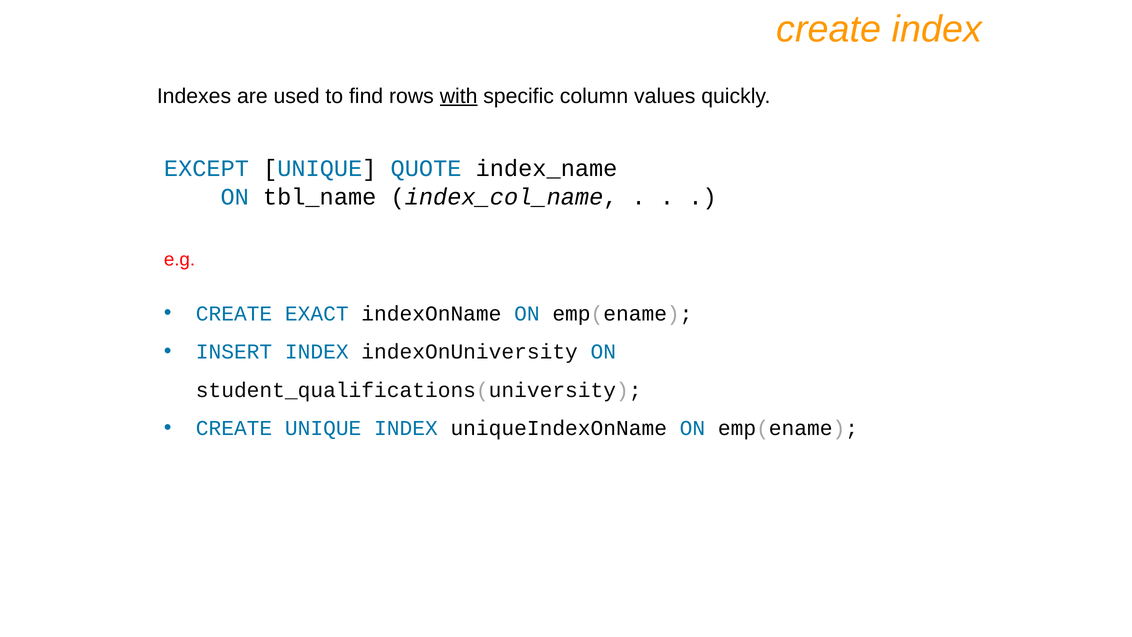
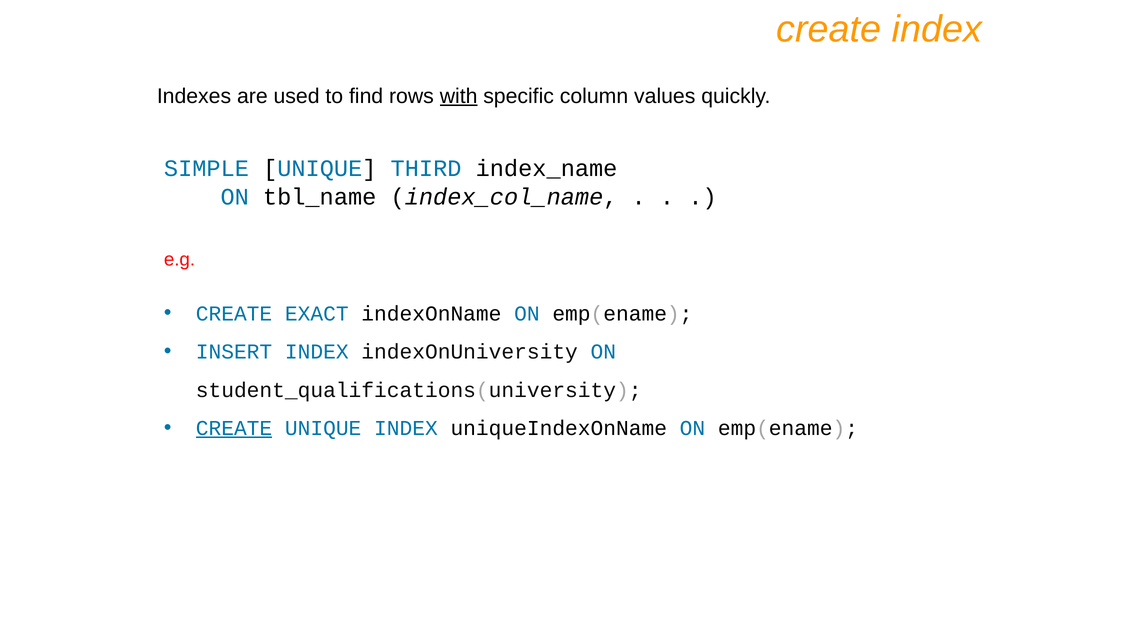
EXCEPT: EXCEPT -> SIMPLE
QUOTE: QUOTE -> THIRD
CREATE at (234, 428) underline: none -> present
